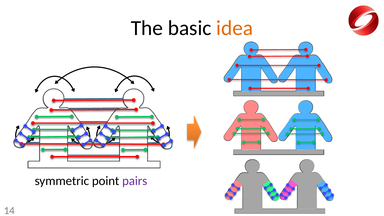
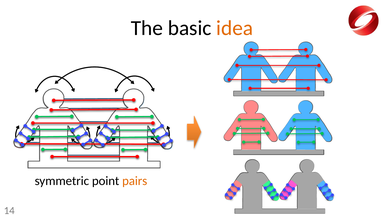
pairs colour: purple -> orange
